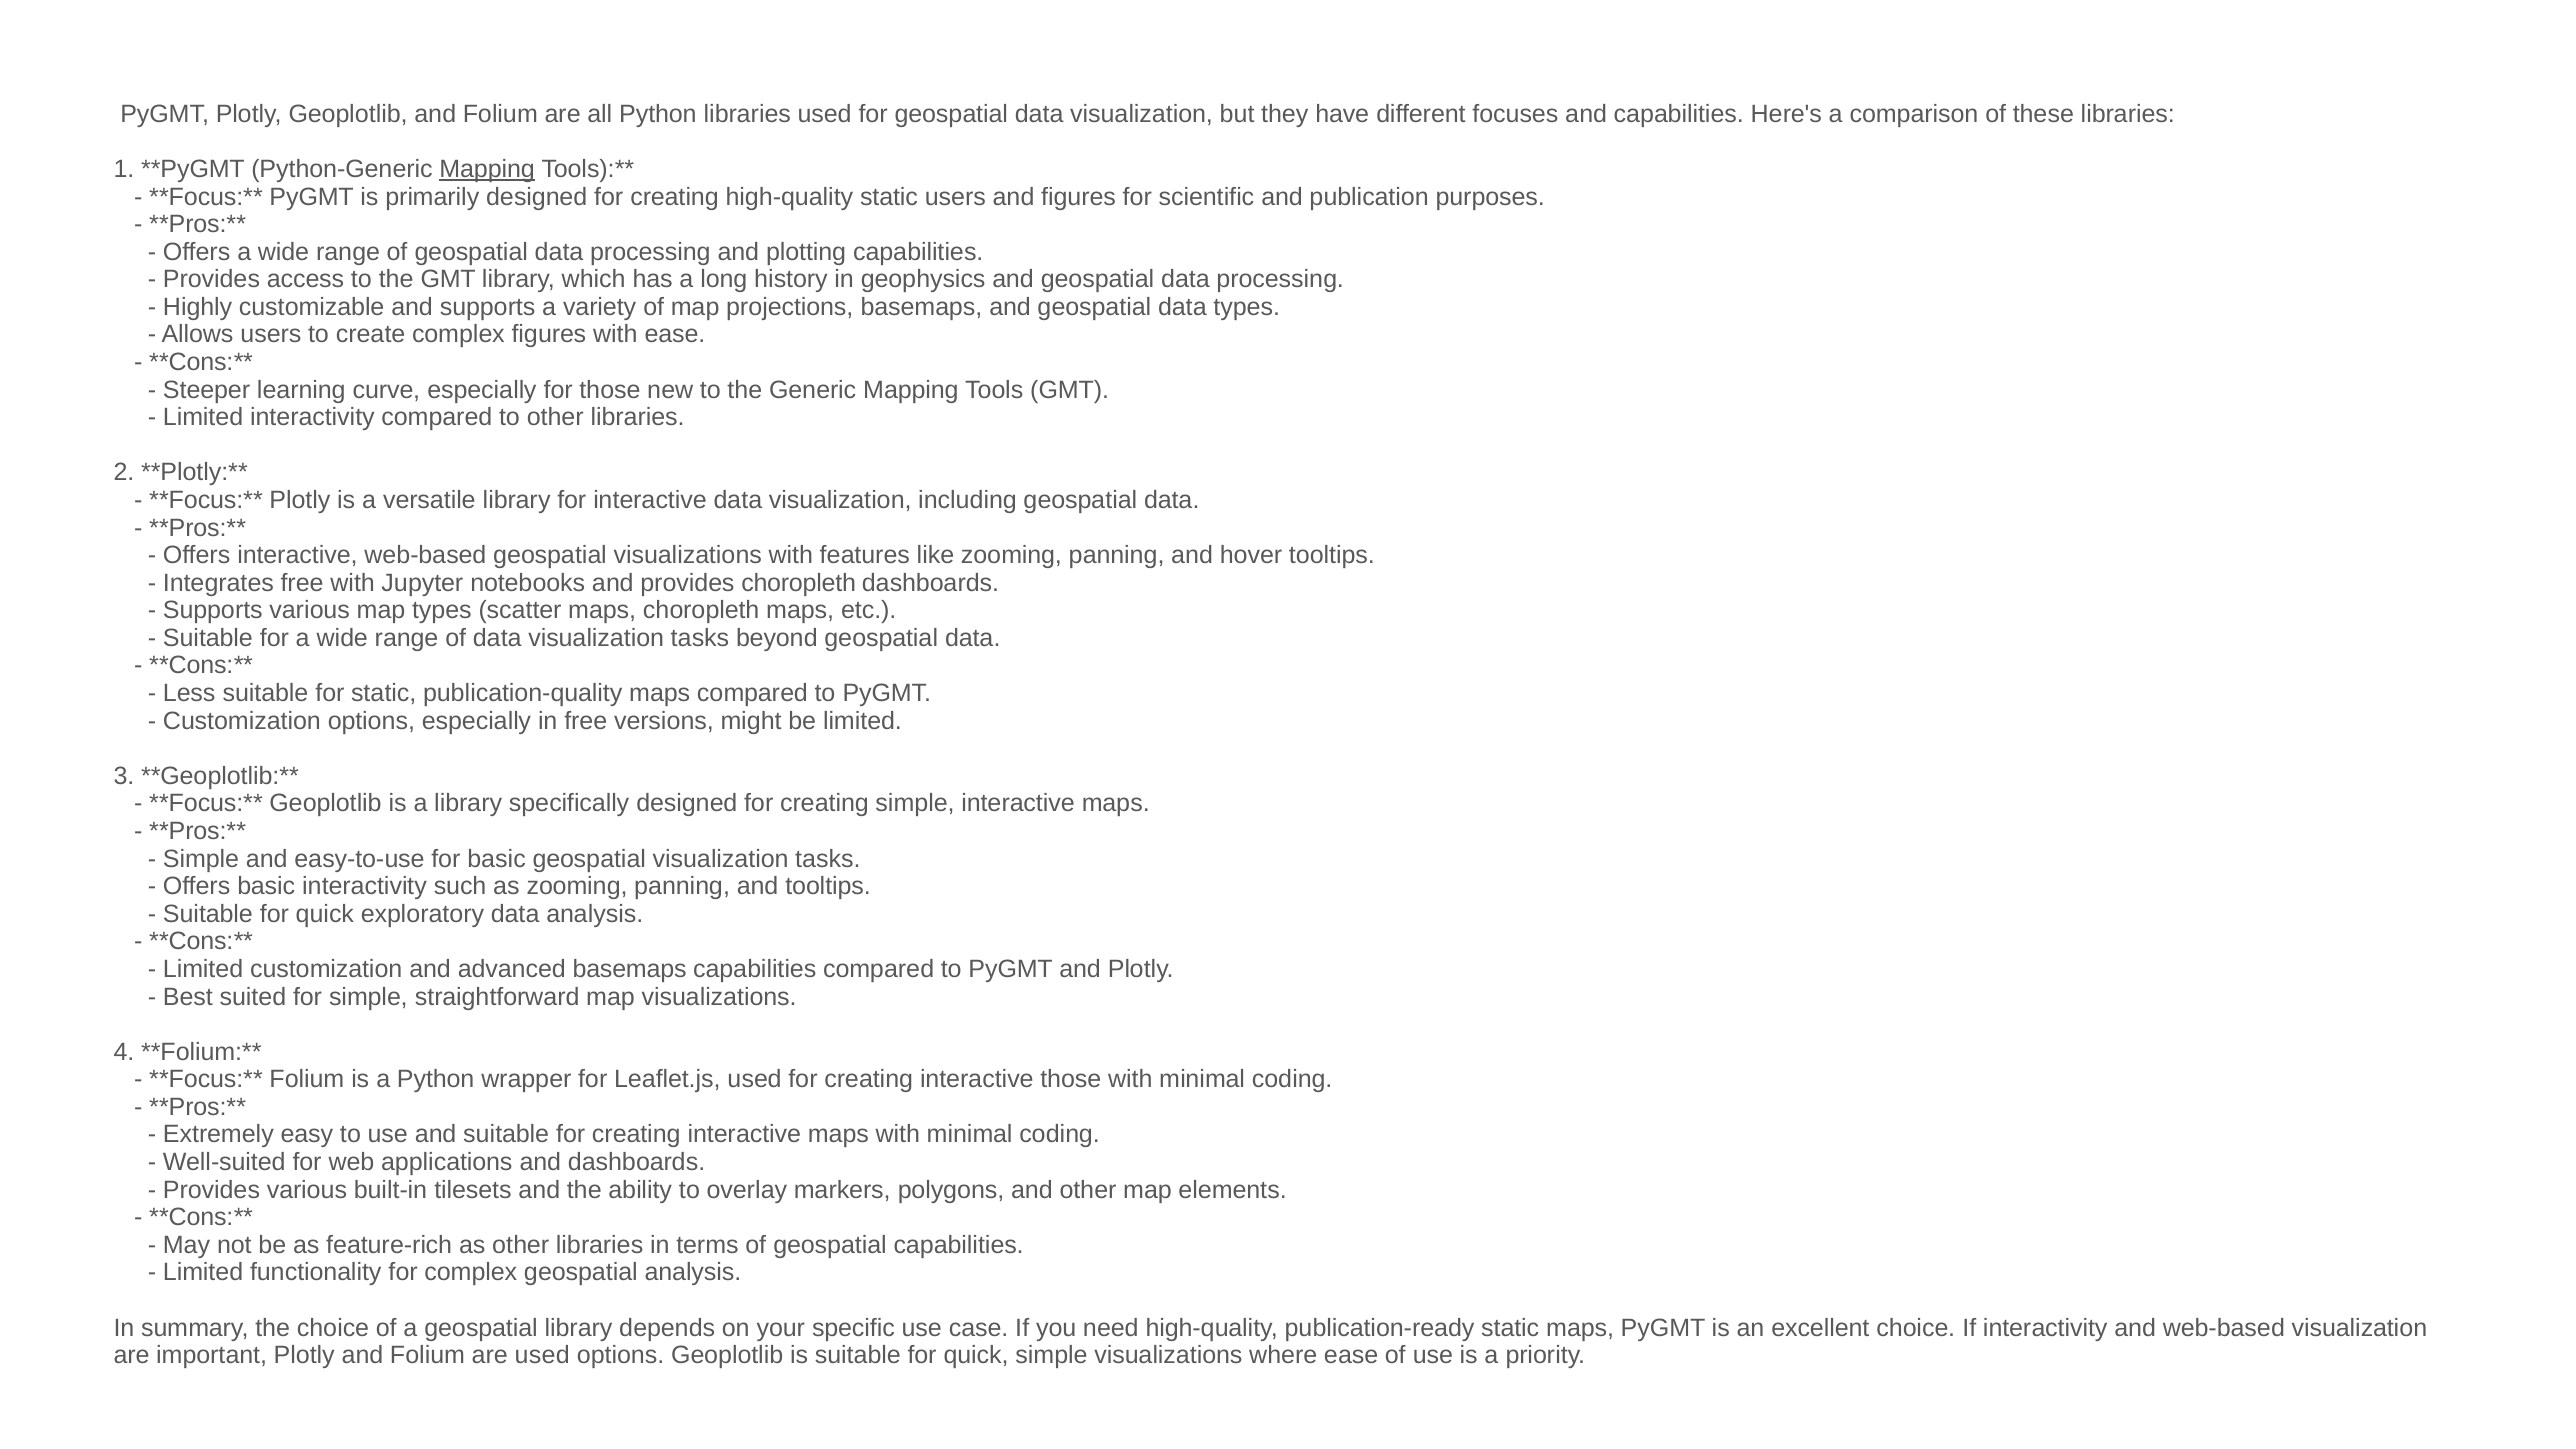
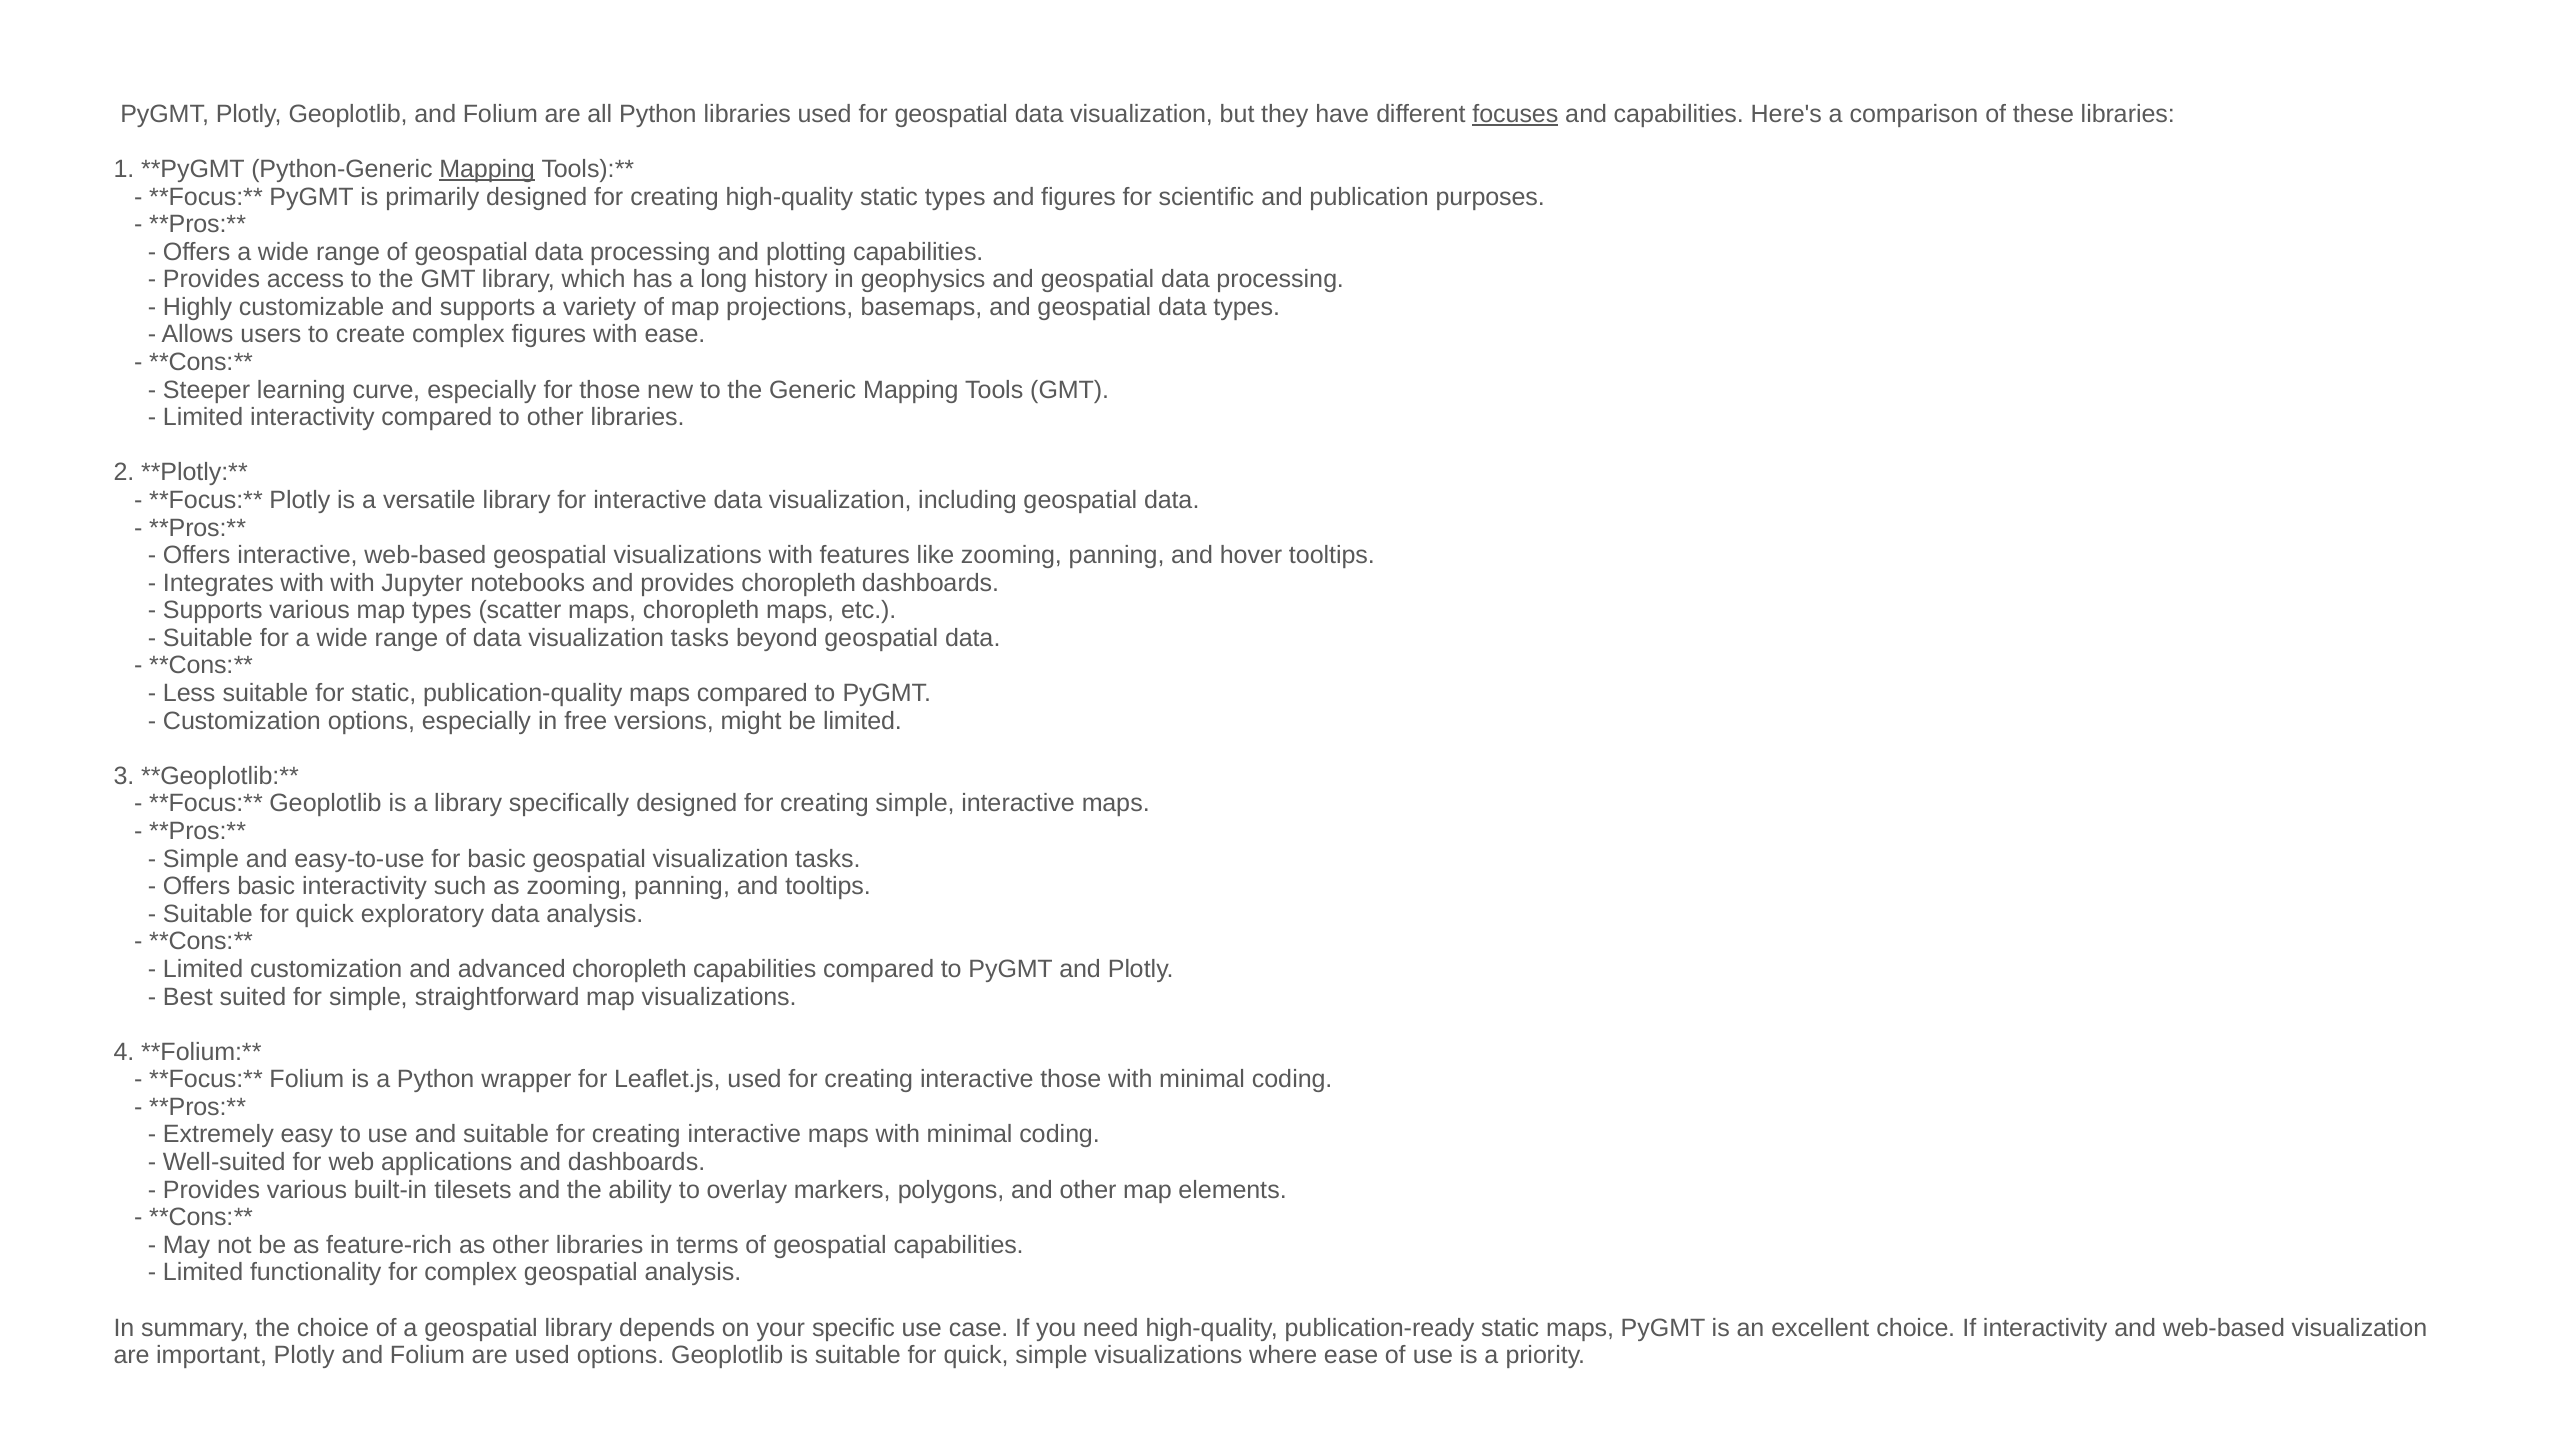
focuses underline: none -> present
static users: users -> types
Integrates free: free -> with
advanced basemaps: basemaps -> choropleth
